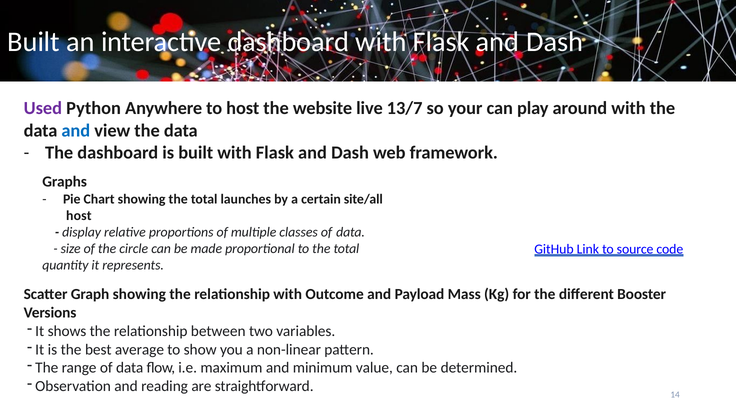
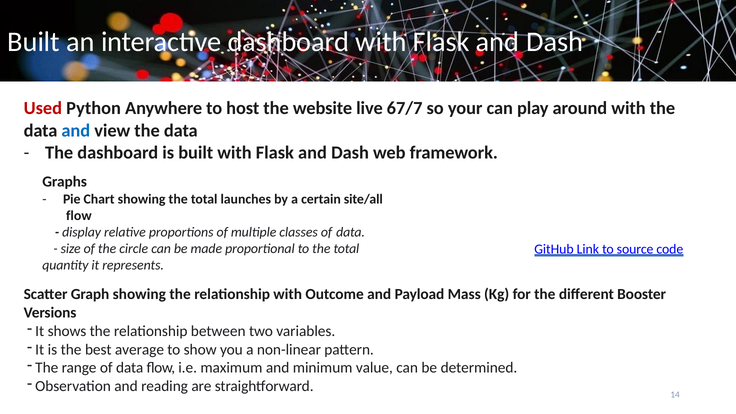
Used colour: purple -> red
13/7: 13/7 -> 67/7
host at (79, 216): host -> flow
